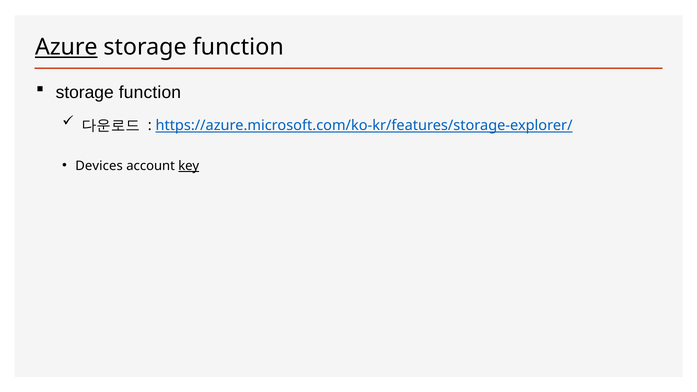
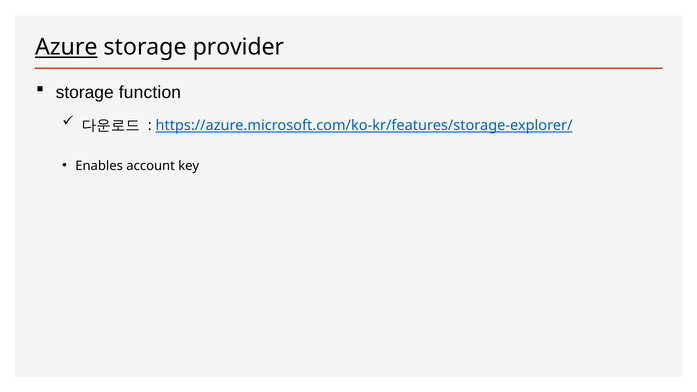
function at (238, 47): function -> provider
Devices: Devices -> Enables
key underline: present -> none
